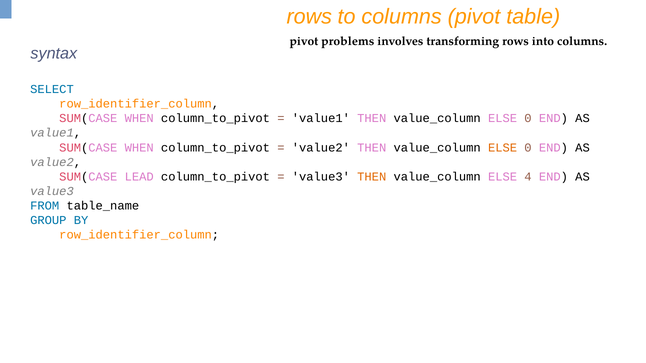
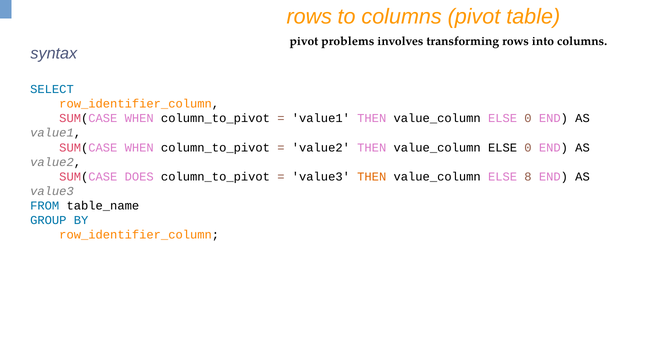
ELSE at (503, 148) colour: orange -> black
LEAD: LEAD -> DOES
4: 4 -> 8
